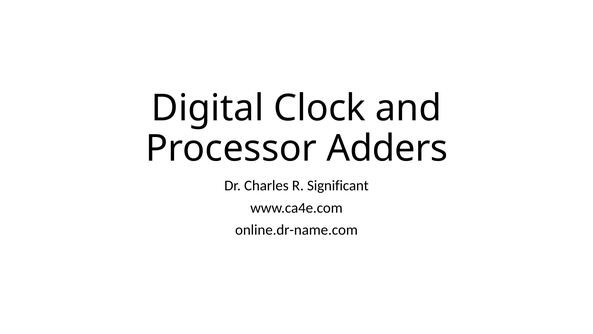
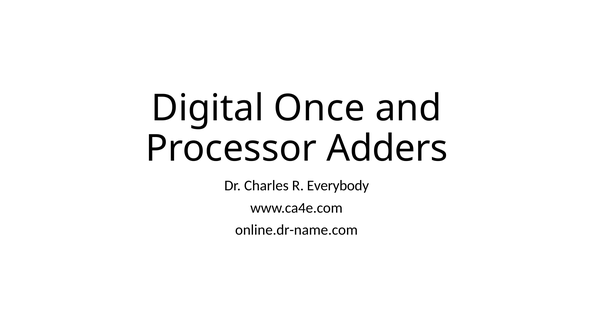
Clock: Clock -> Once
Significant: Significant -> Everybody
